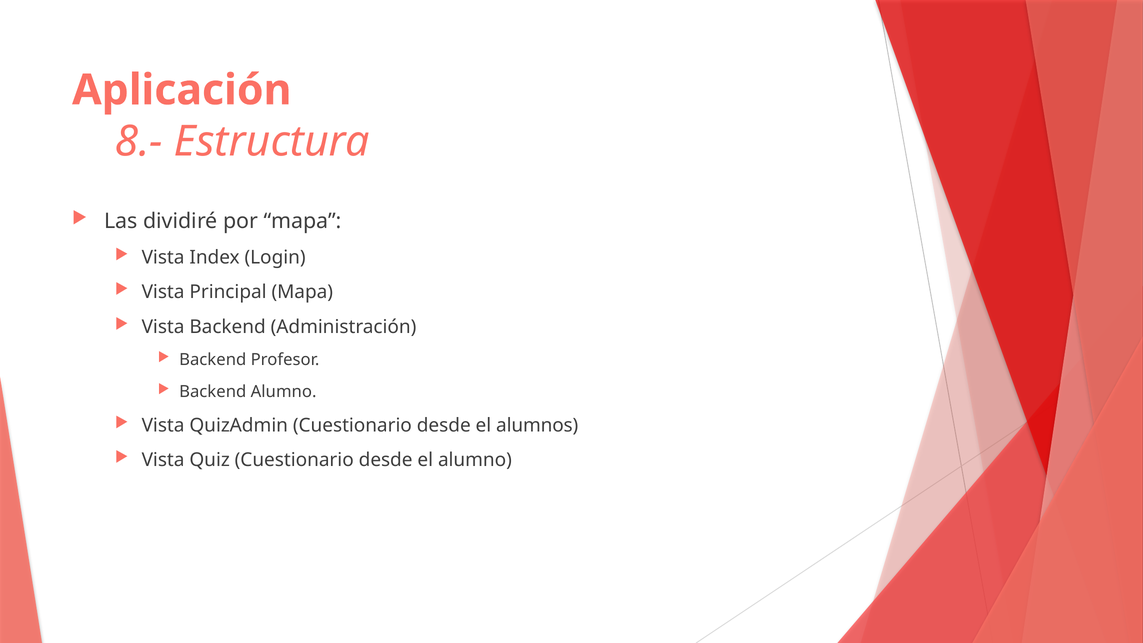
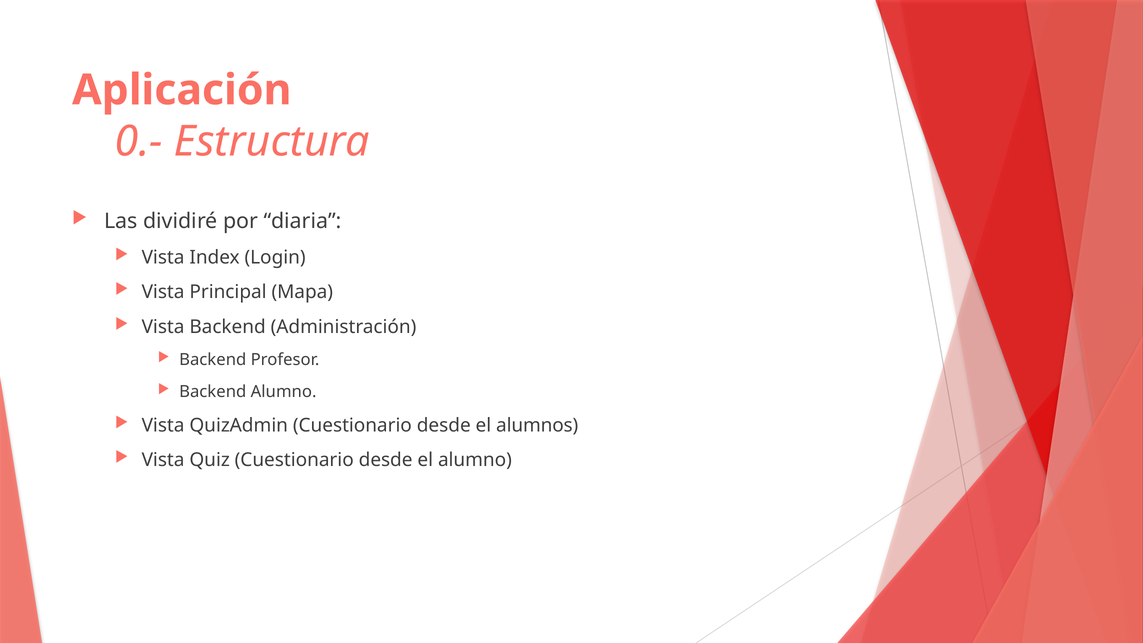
8.-: 8.- -> 0.-
por mapa: mapa -> diaria
